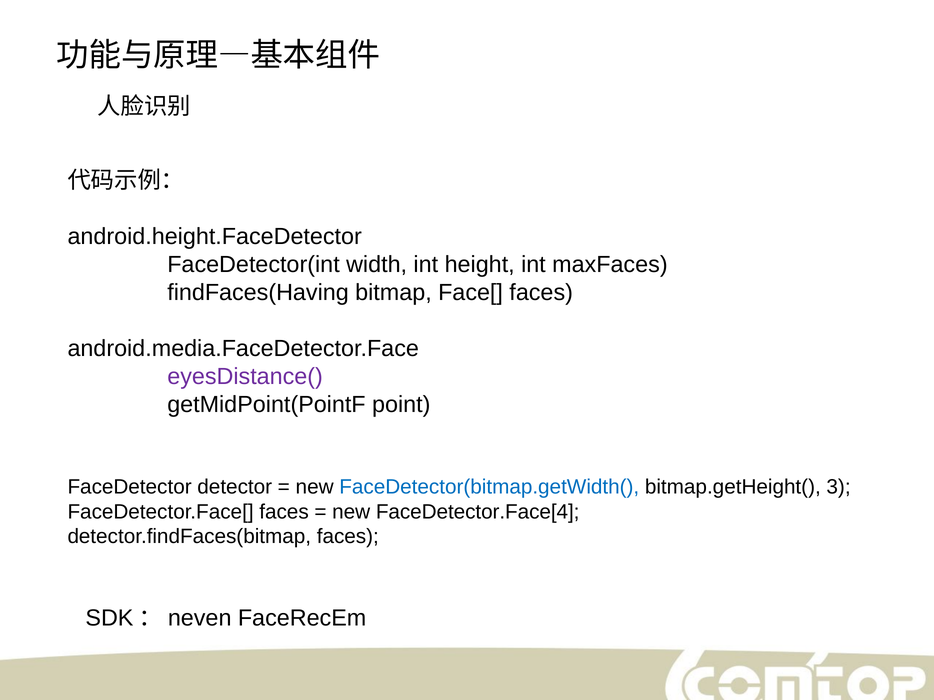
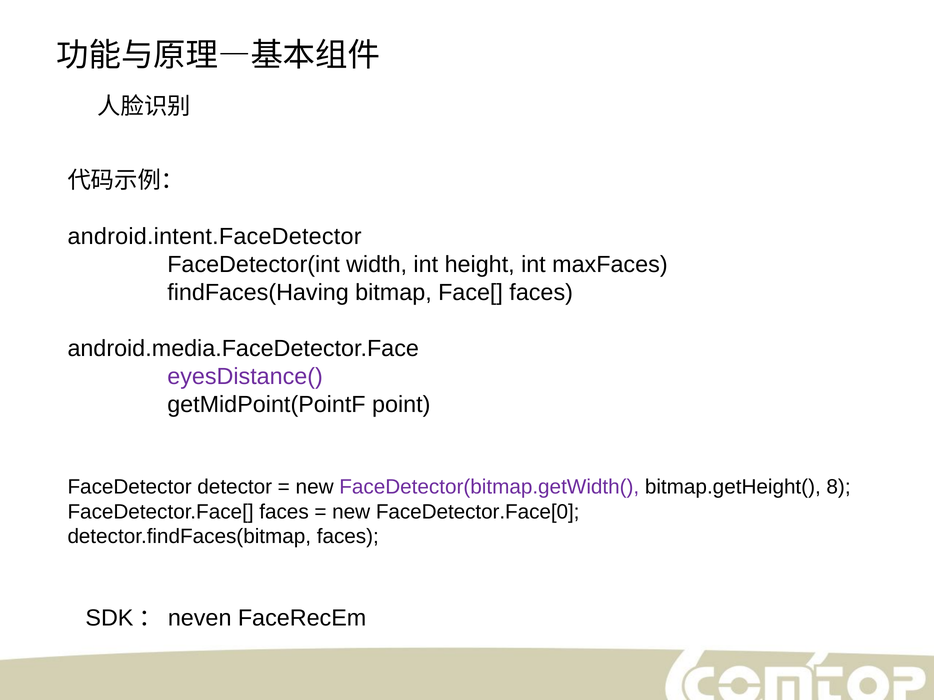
android.height.FaceDetector: android.height.FaceDetector -> android.intent.FaceDetector
FaceDetector(bitmap.getWidth( colour: blue -> purple
3: 3 -> 8
FaceDetector.Face[4: FaceDetector.Face[4 -> FaceDetector.Face[0
